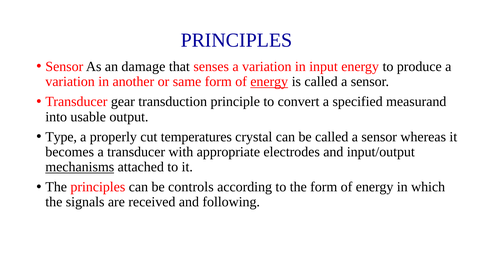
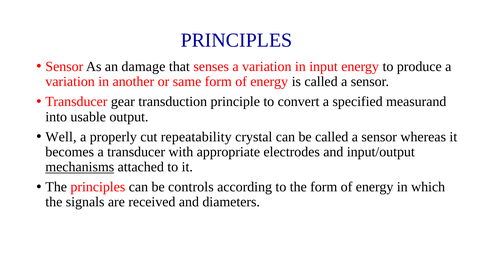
energy at (269, 82) underline: present -> none
Type: Type -> Well
temperatures: temperatures -> repeatability
following: following -> diameters
